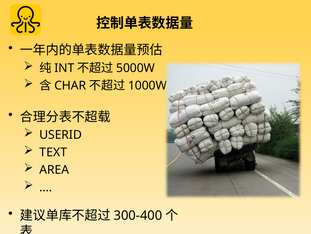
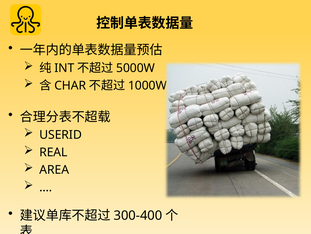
TEXT: TEXT -> REAL
